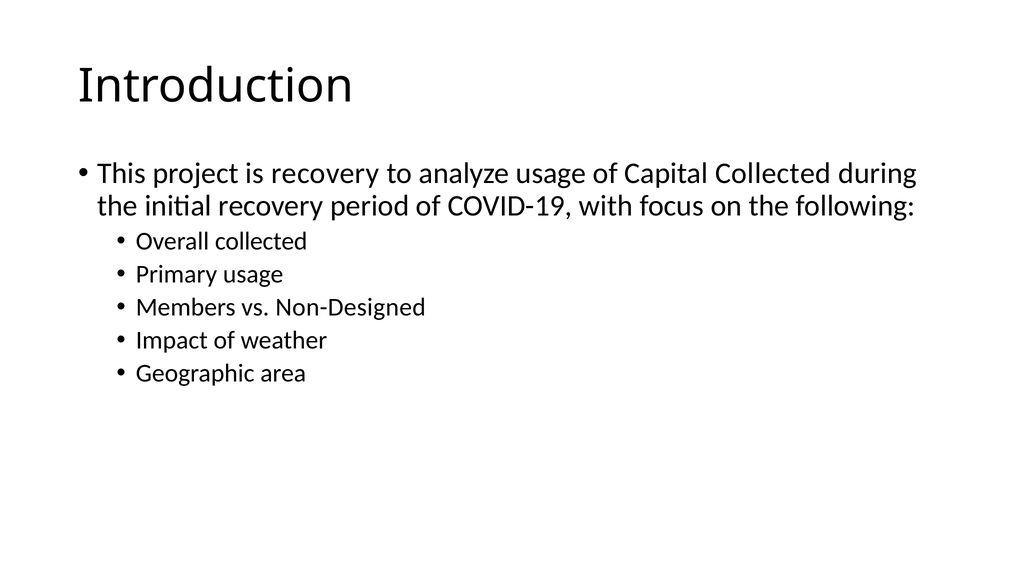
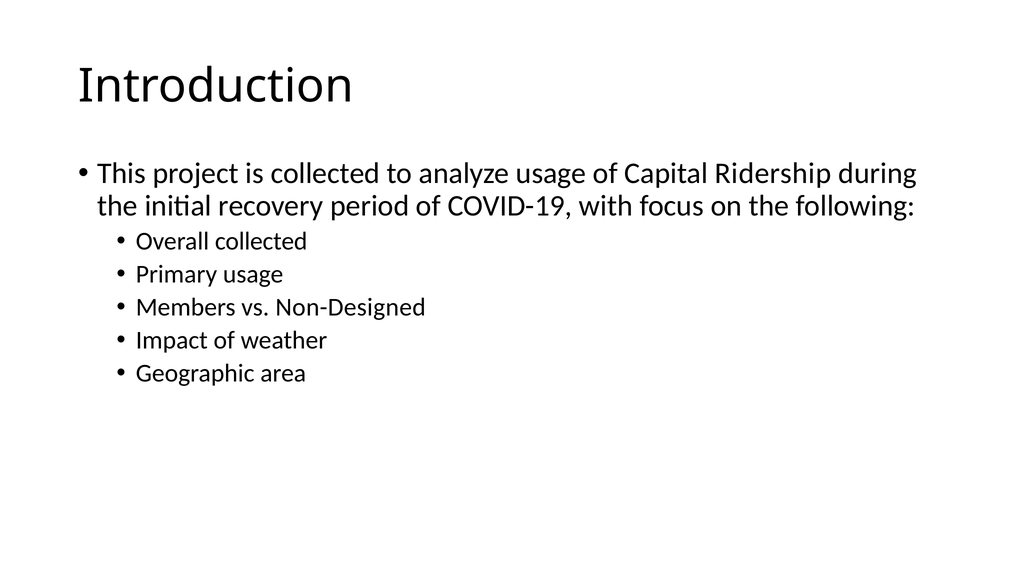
is recovery: recovery -> collected
Capital Collected: Collected -> Ridership
